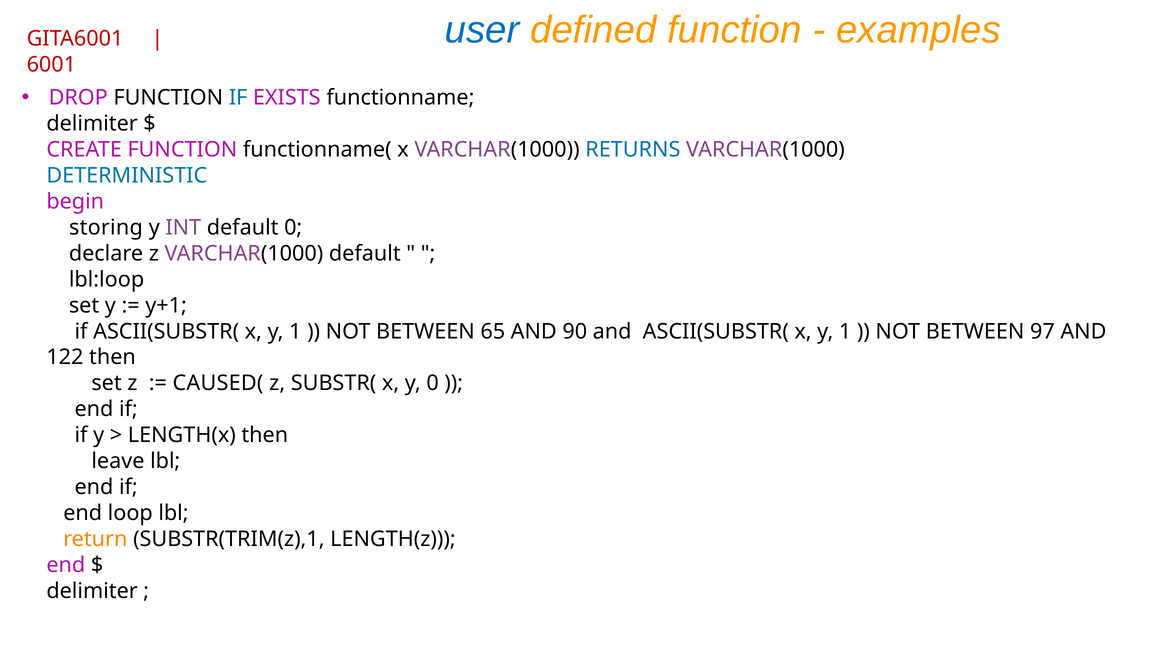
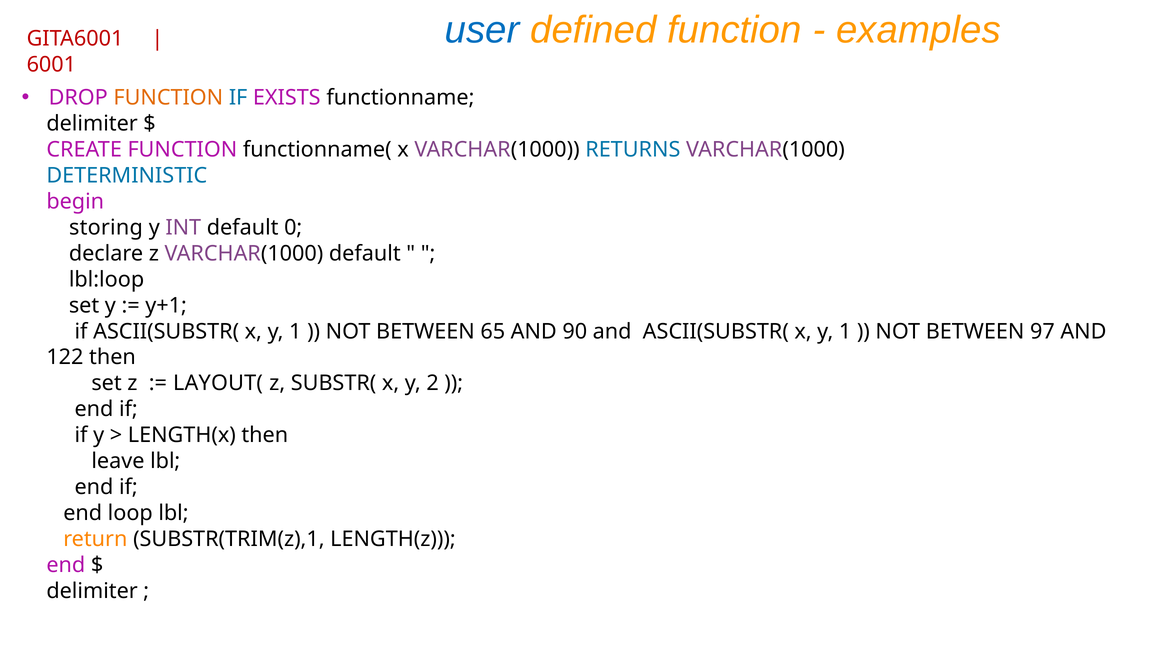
FUNCTION at (168, 98) colour: black -> orange
CAUSED(: CAUSED( -> LAYOUT(
y 0: 0 -> 2
